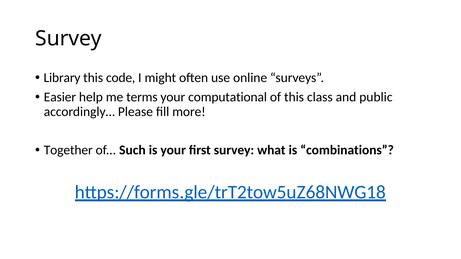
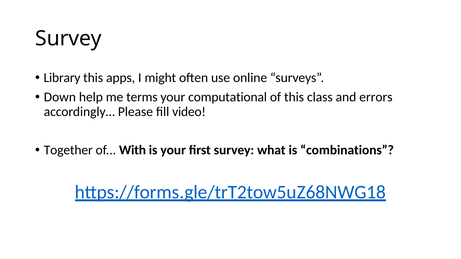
code: code -> apps
Easier: Easier -> Down
public: public -> errors
more: more -> video
Such: Such -> With
